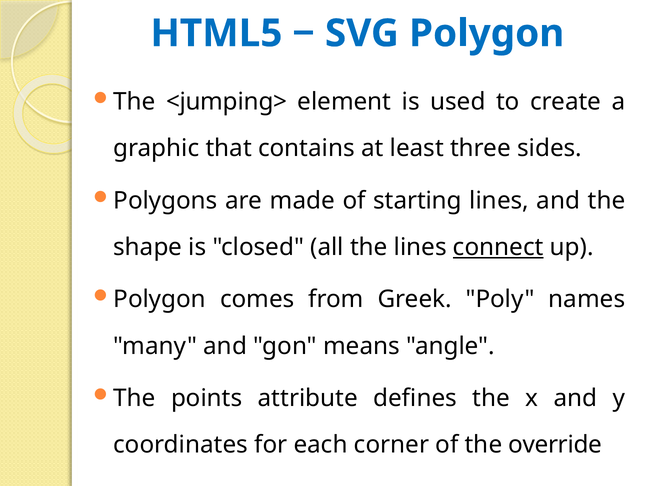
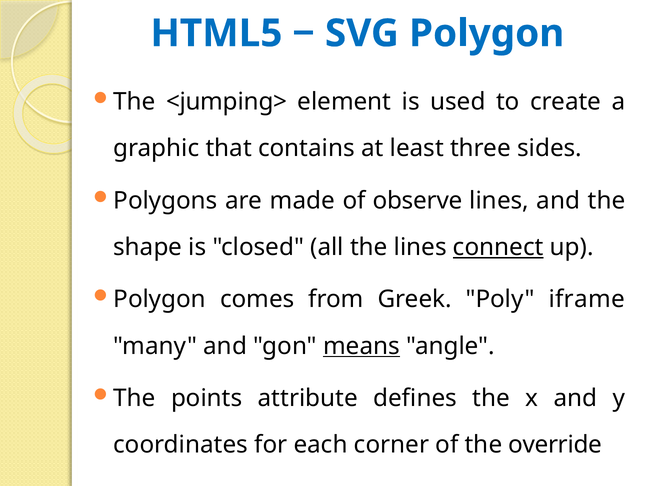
starting: starting -> observe
names: names -> iframe
means underline: none -> present
